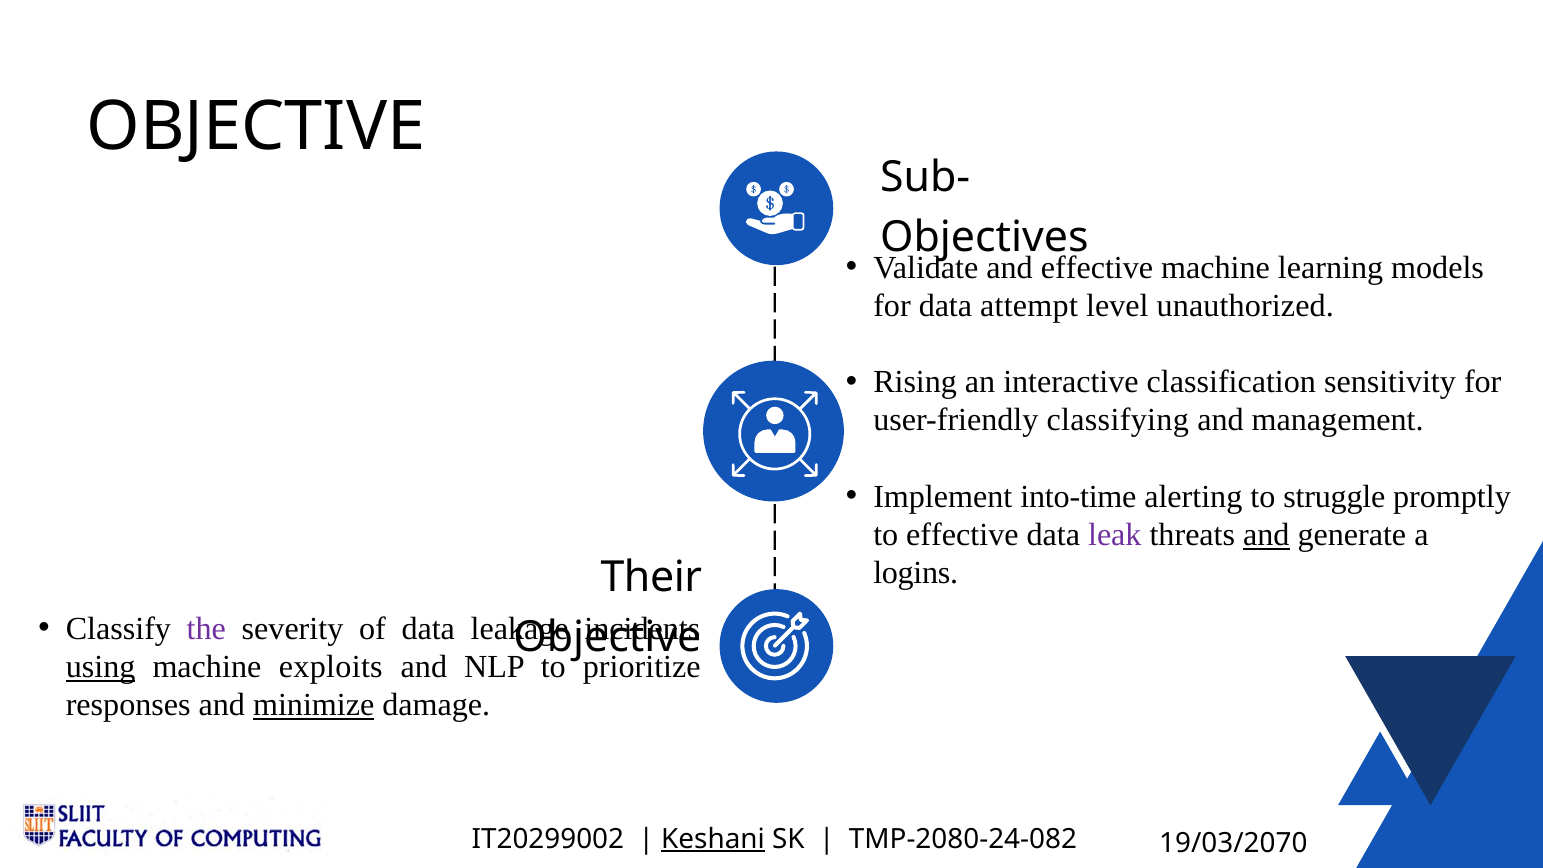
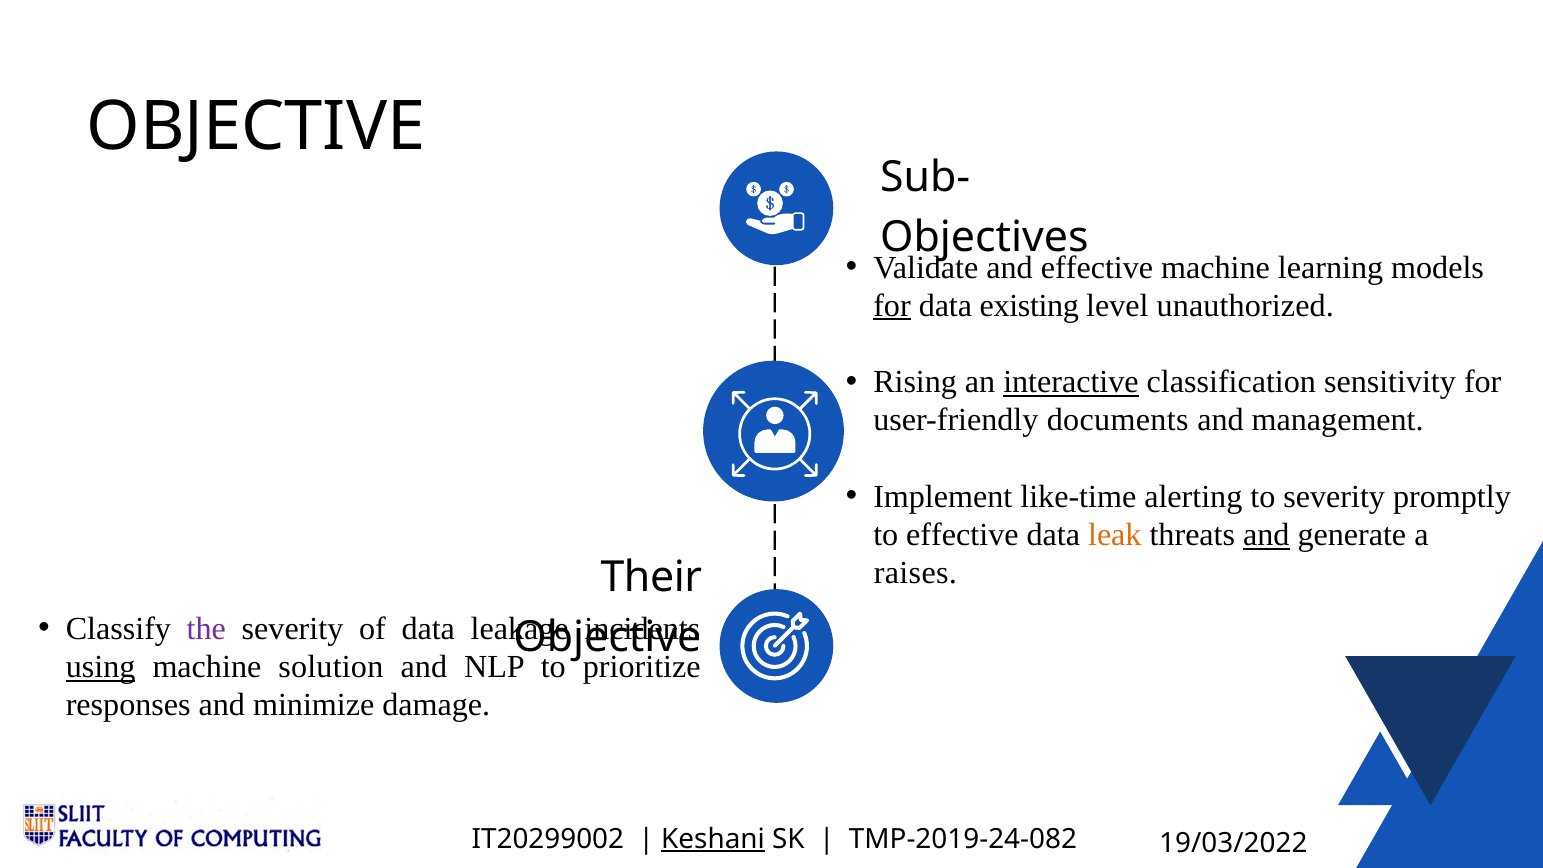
for at (892, 306) underline: none -> present
attempt: attempt -> existing
interactive underline: none -> present
classifying: classifying -> documents
into-time: into-time -> like-time
to struggle: struggle -> severity
leak colour: purple -> orange
logins: logins -> raises
exploits: exploits -> solution
minimize underline: present -> none
TMP-2080-24-082: TMP-2080-24-082 -> TMP-2019-24-082
19/03/2070: 19/03/2070 -> 19/03/2022
